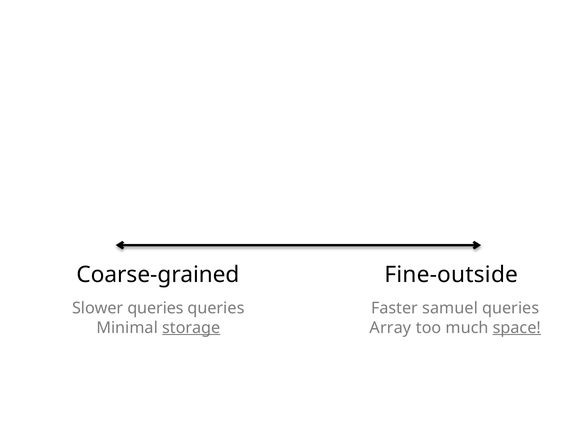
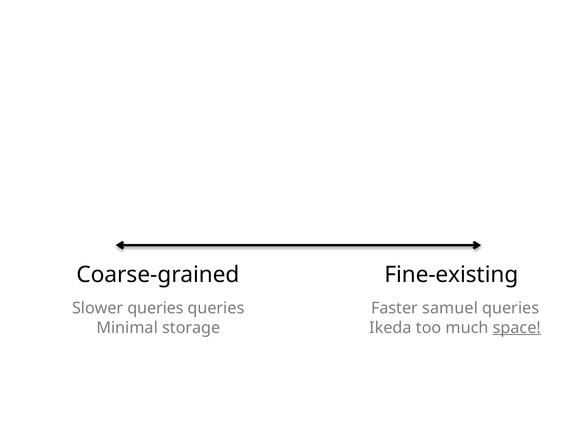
Fine-outside: Fine-outside -> Fine-existing
storage underline: present -> none
Array: Array -> Ikeda
